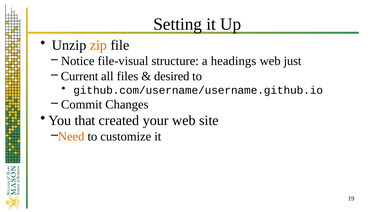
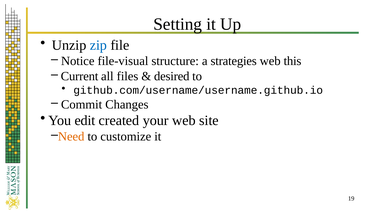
zip colour: orange -> blue
headings: headings -> strategies
just: just -> this
that: that -> edit
